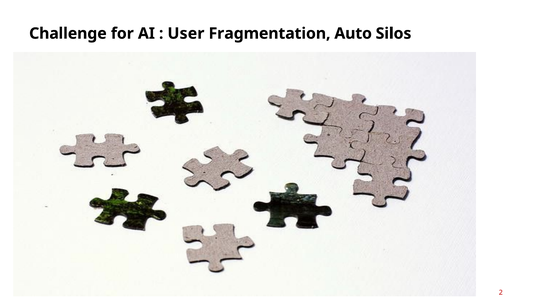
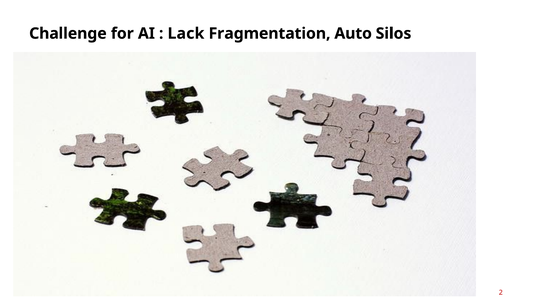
User: User -> Lack
